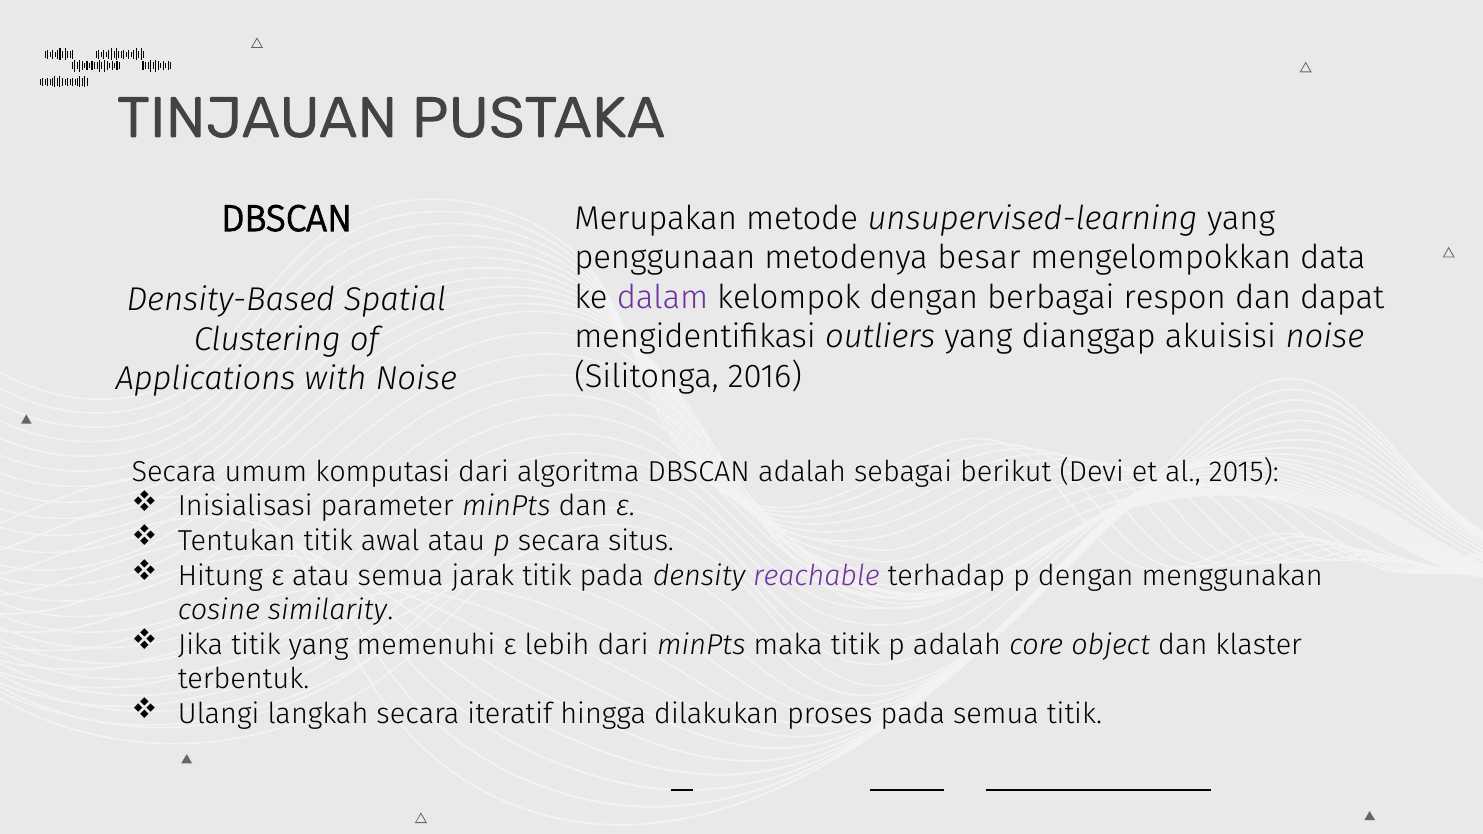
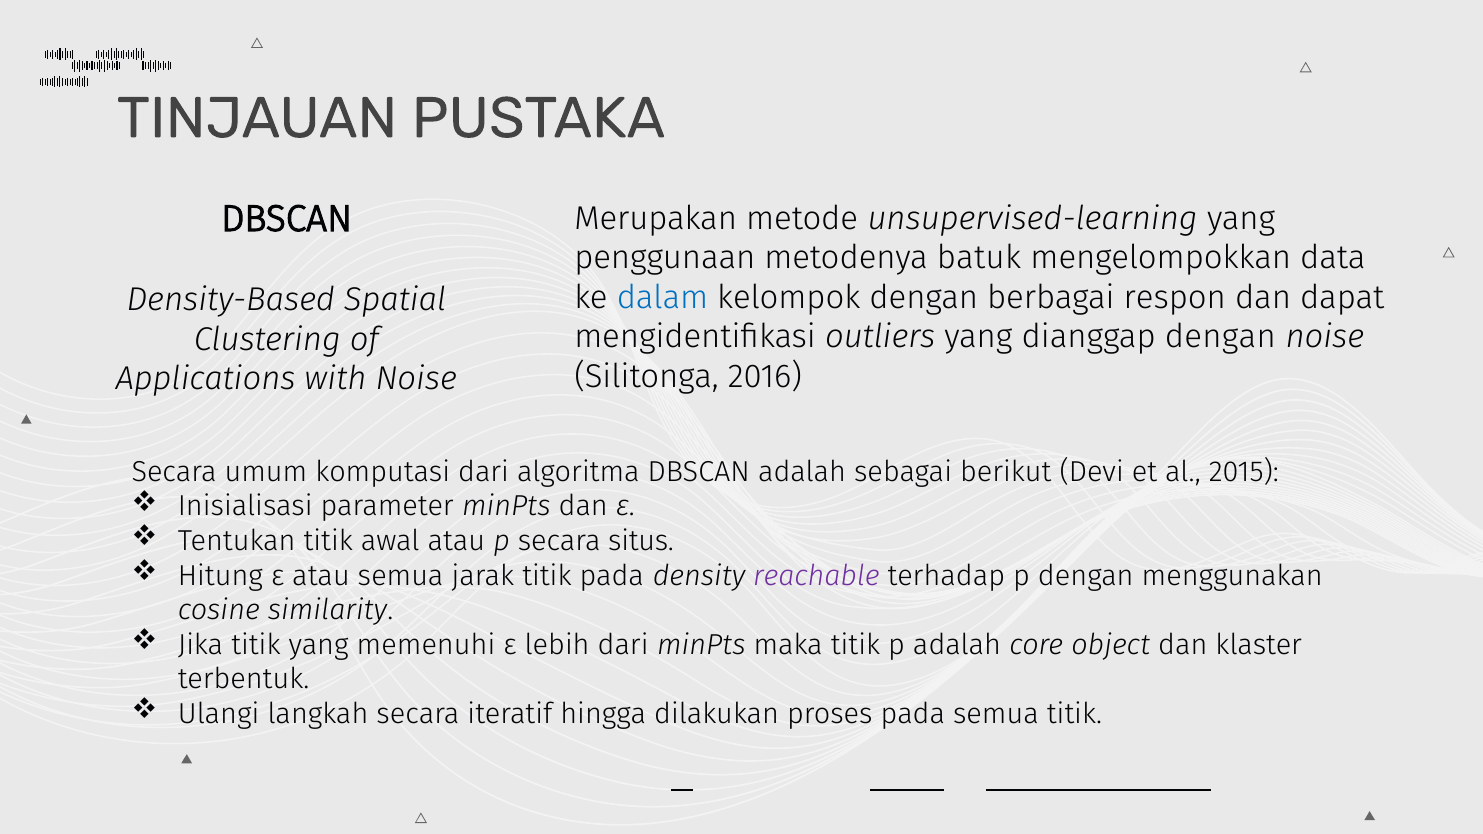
besar: besar -> batuk
dalam colour: purple -> blue
dianggap akuisisi: akuisisi -> dengan
